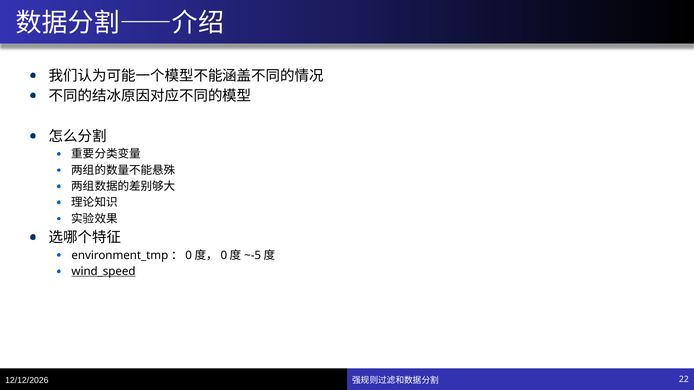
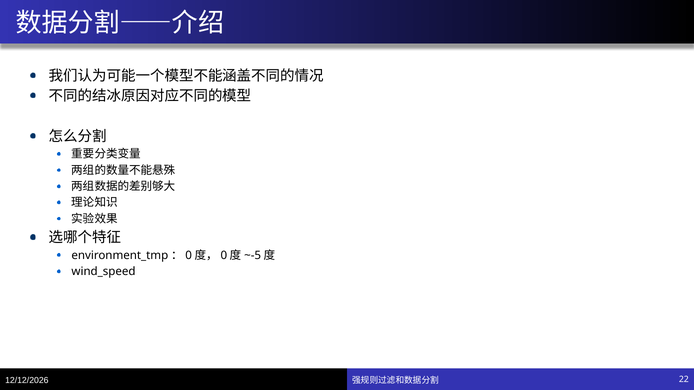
wind_speed underline: present -> none
